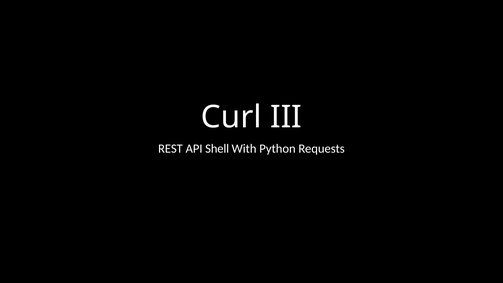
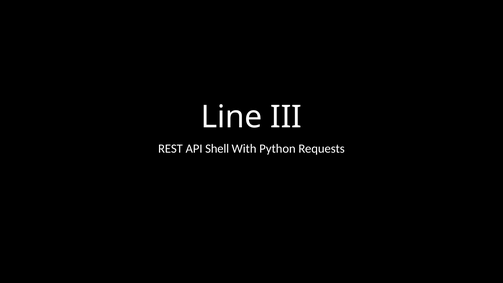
Curl: Curl -> Line
